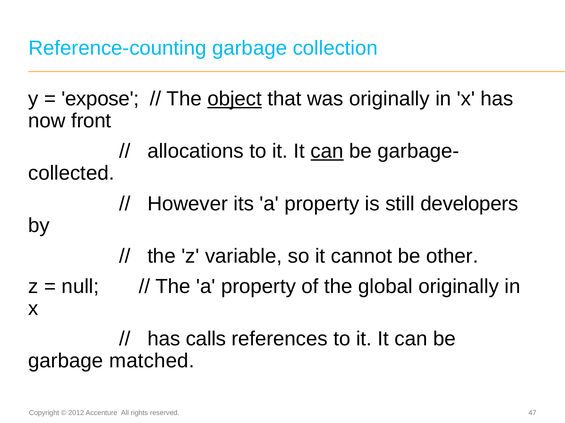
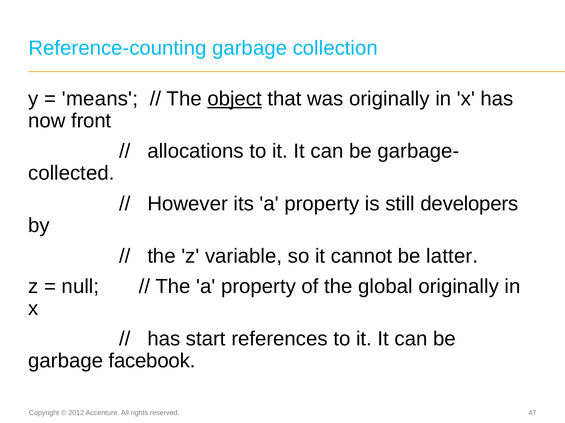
expose: expose -> means
can at (327, 151) underline: present -> none
other: other -> latter
calls: calls -> start
matched: matched -> facebook
